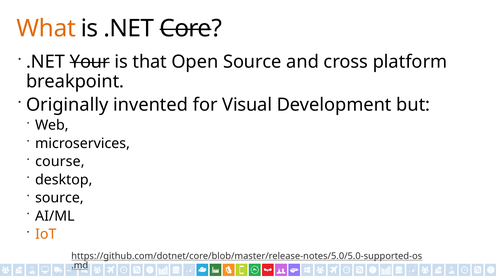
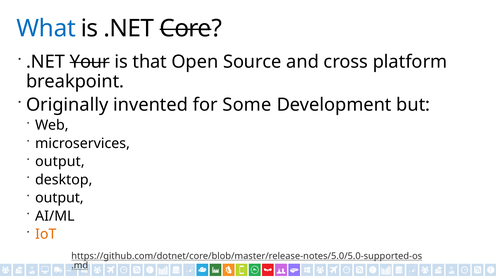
What colour: orange -> blue
Visual: Visual -> Some
course at (60, 162): course -> output
source at (59, 198): source -> output
